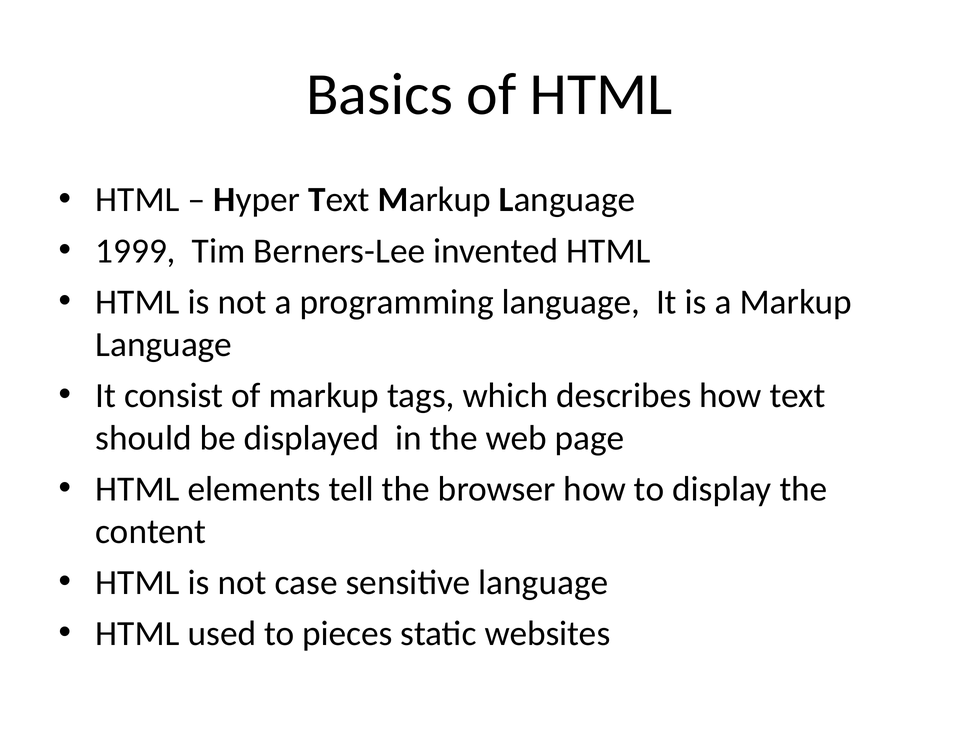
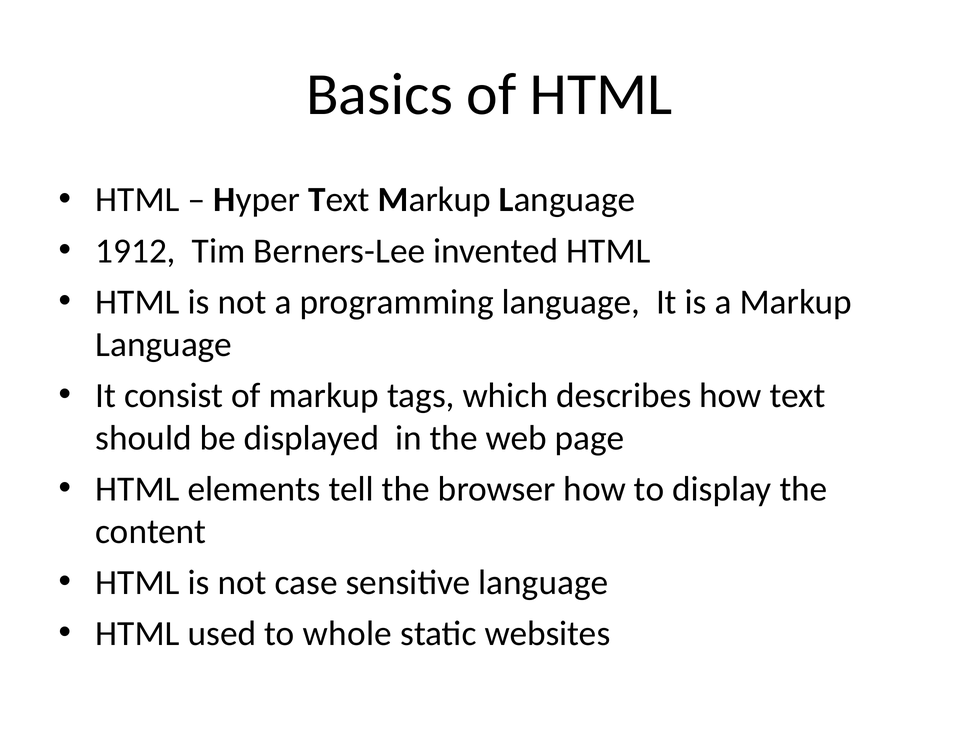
1999: 1999 -> 1912
pieces: pieces -> whole
